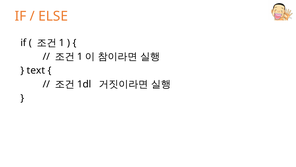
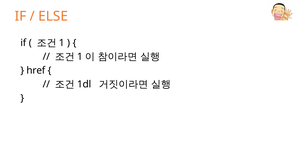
text: text -> href
